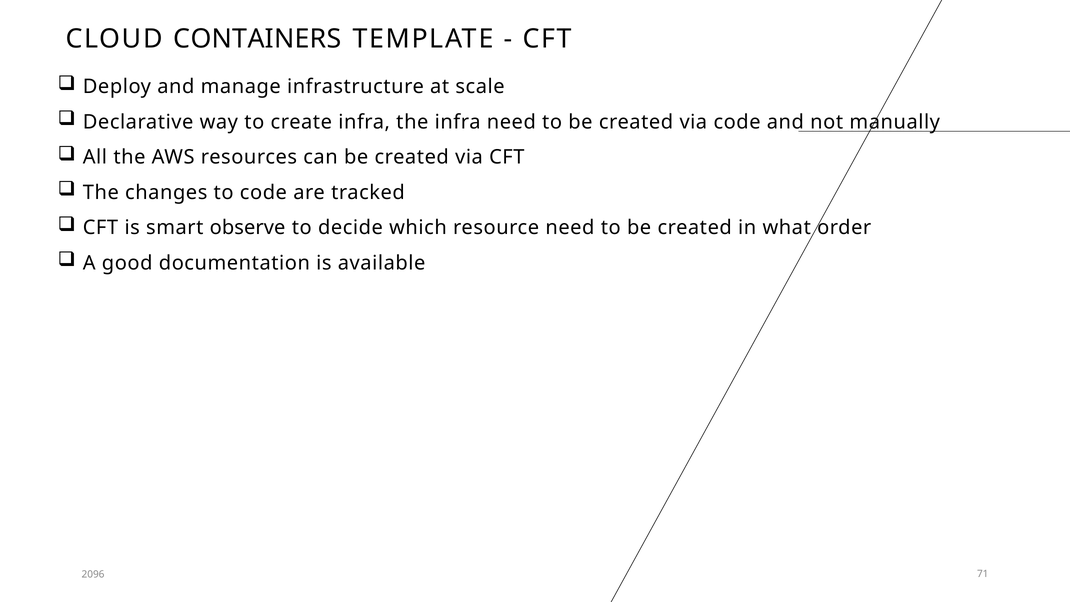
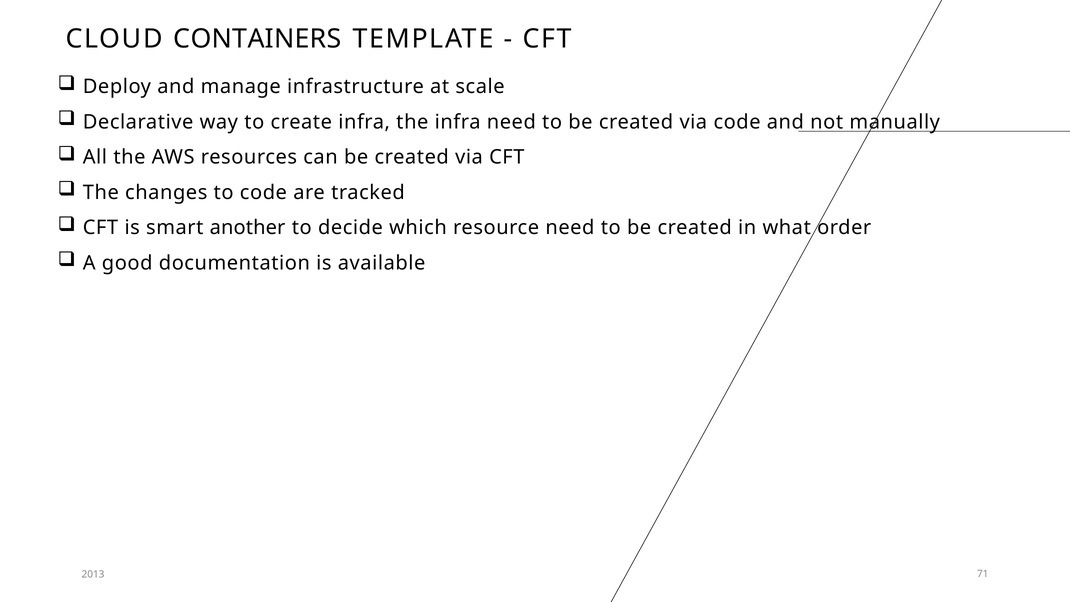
observe: observe -> another
2096: 2096 -> 2013
